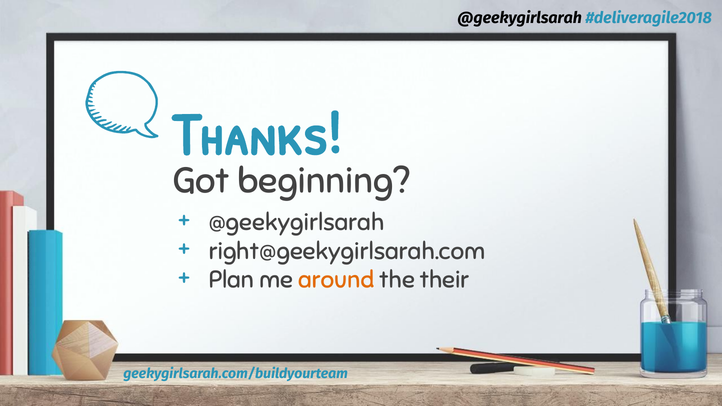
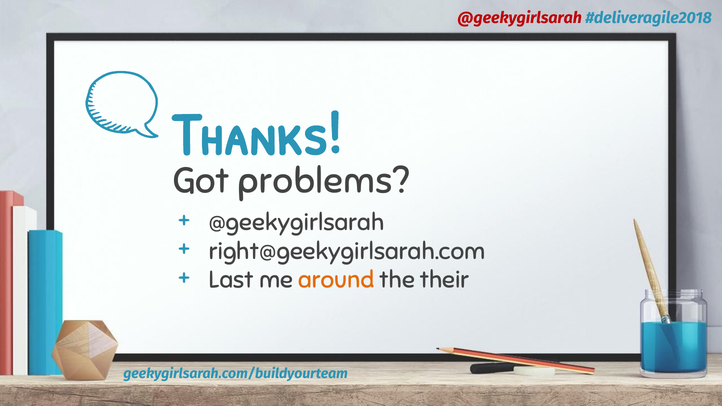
@geekygirlsarah at (520, 18) colour: black -> red
beginning: beginning -> problems
Plan: Plan -> Last
